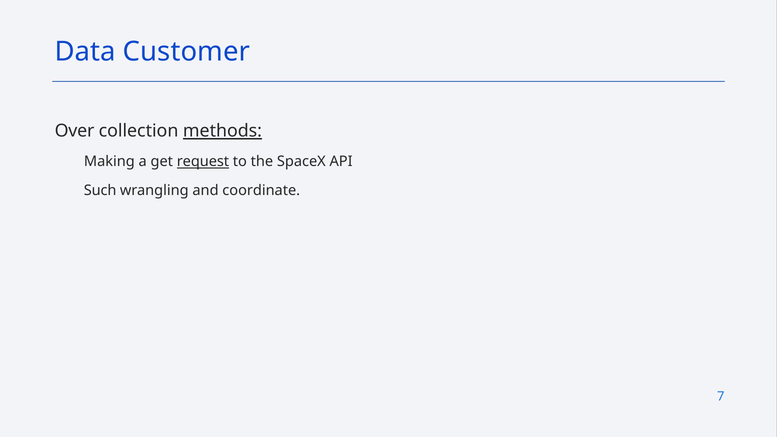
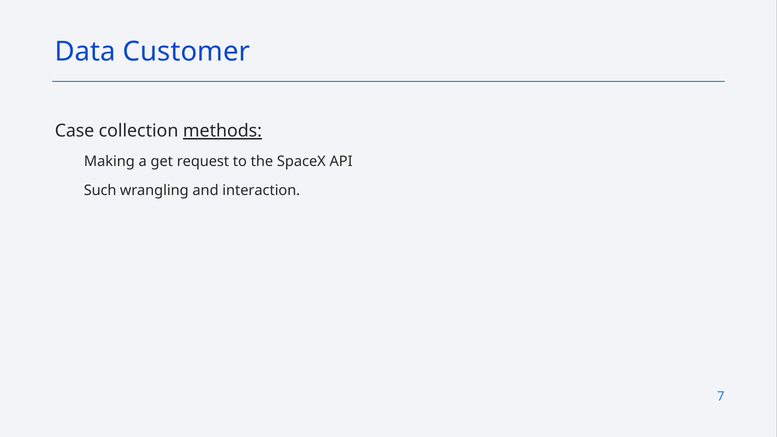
Over: Over -> Case
request underline: present -> none
coordinate: coordinate -> interaction
